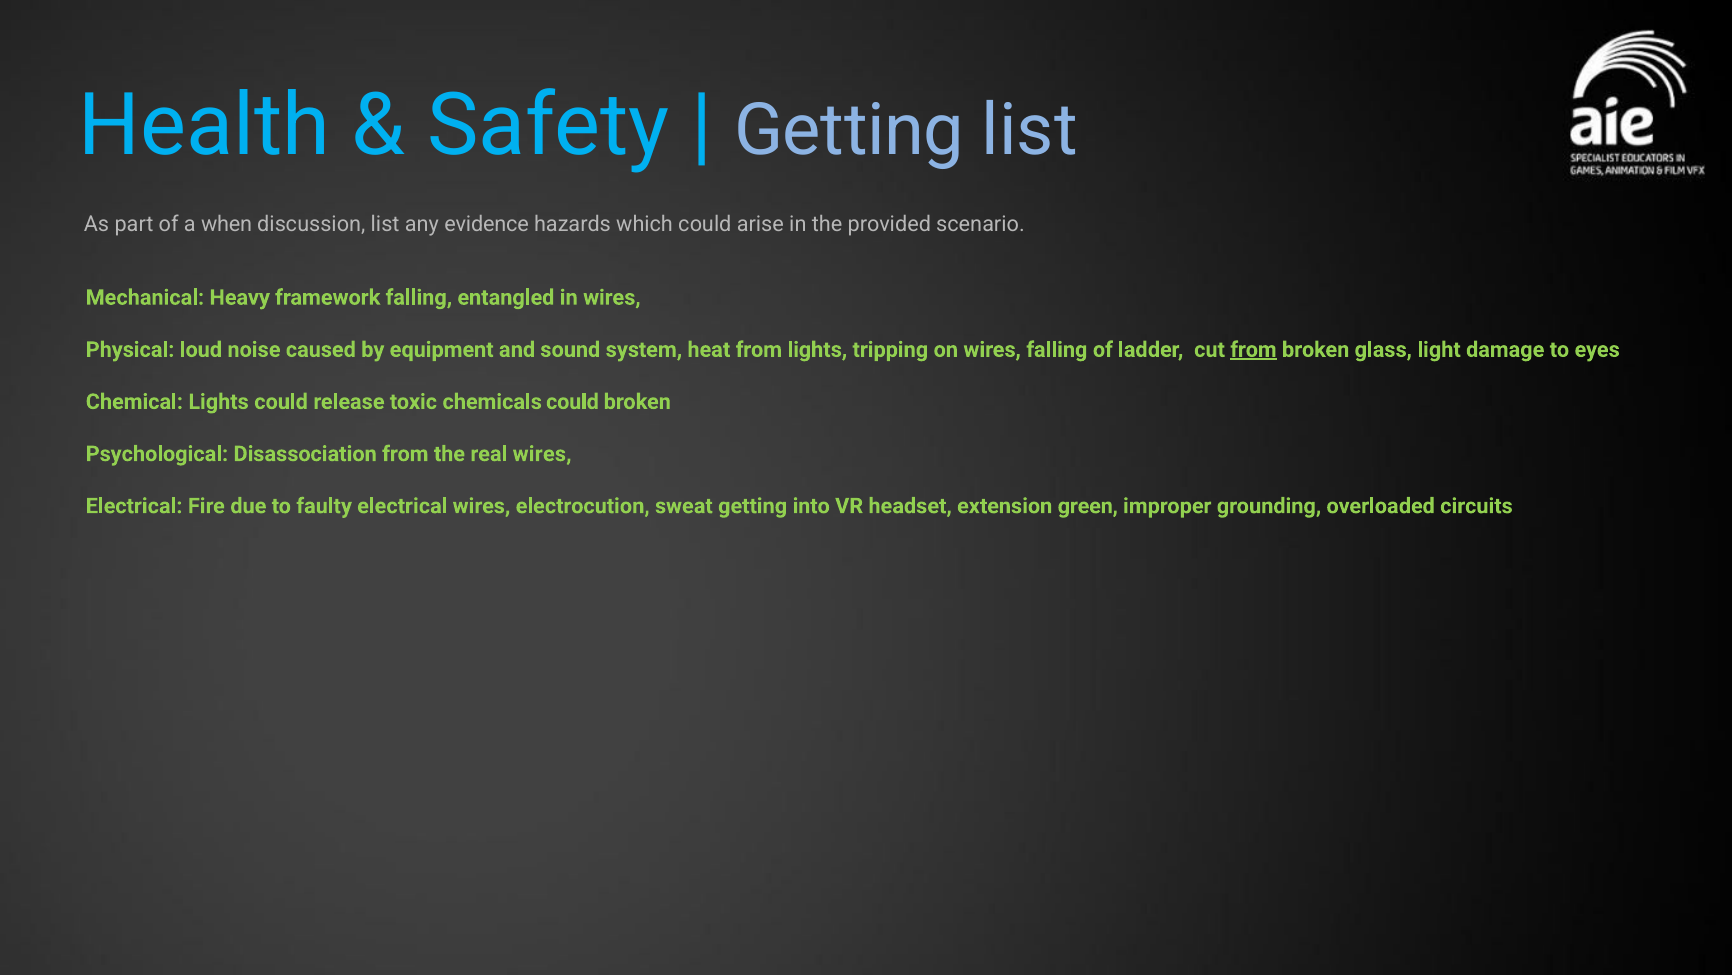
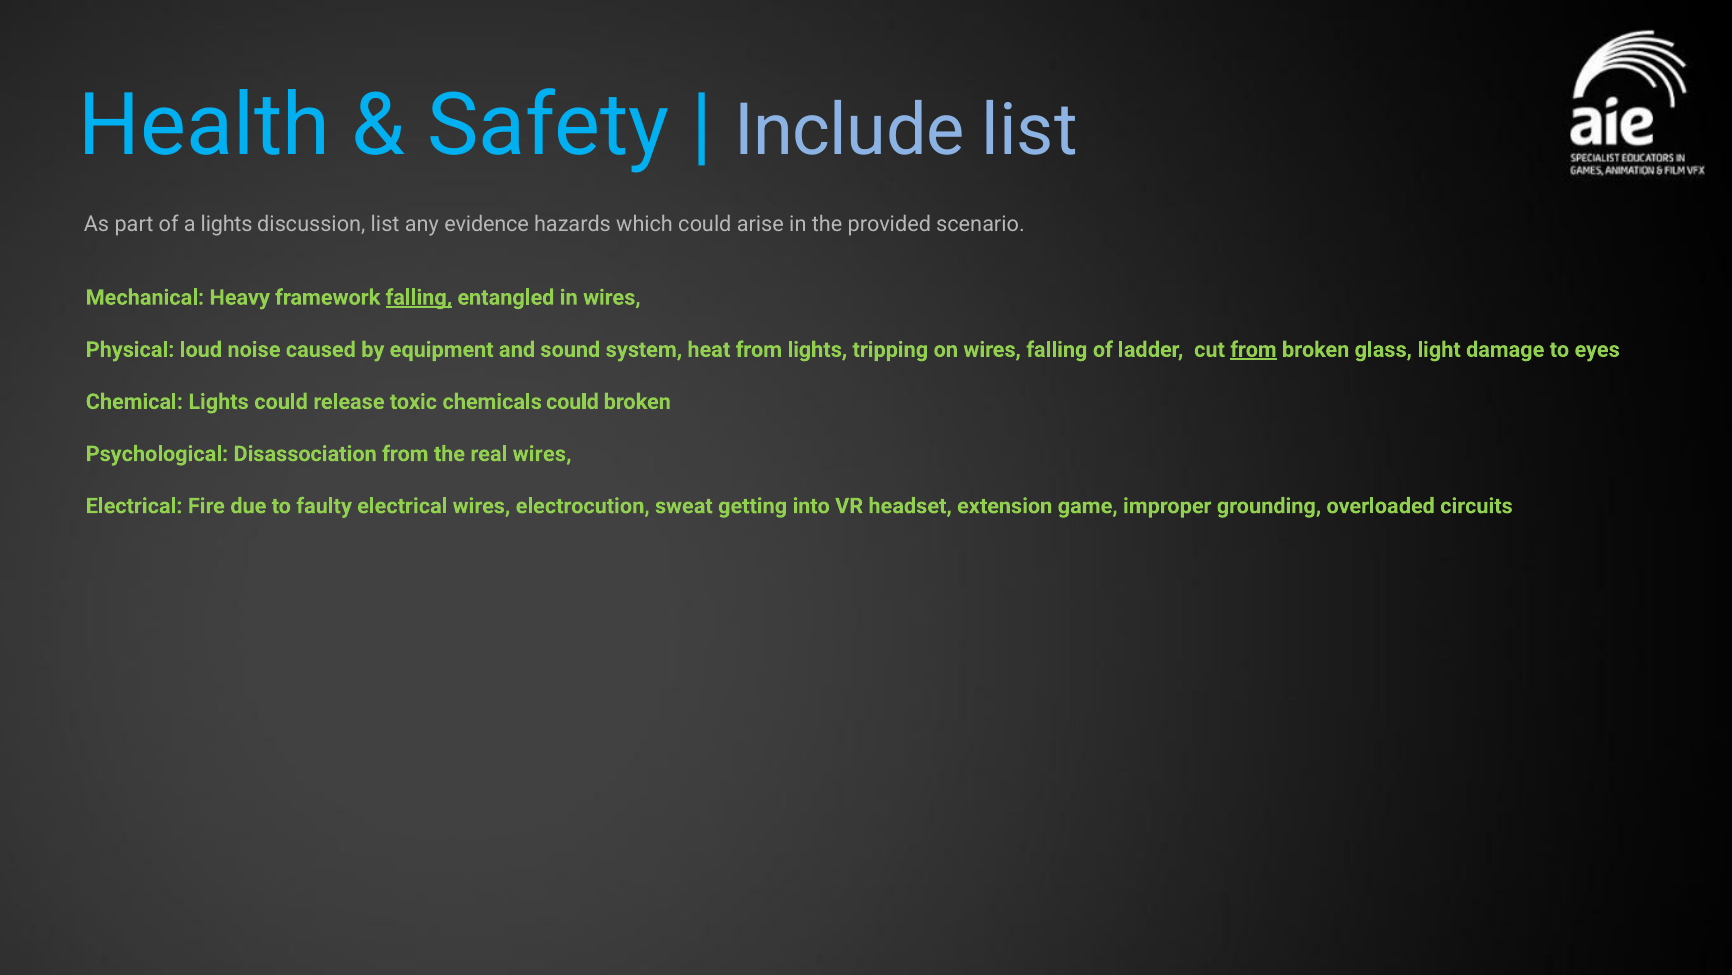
Getting at (849, 131): Getting -> Include
a when: when -> lights
falling at (419, 297) underline: none -> present
green: green -> game
